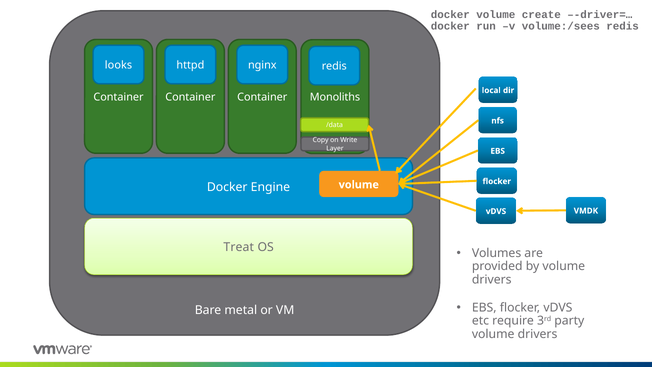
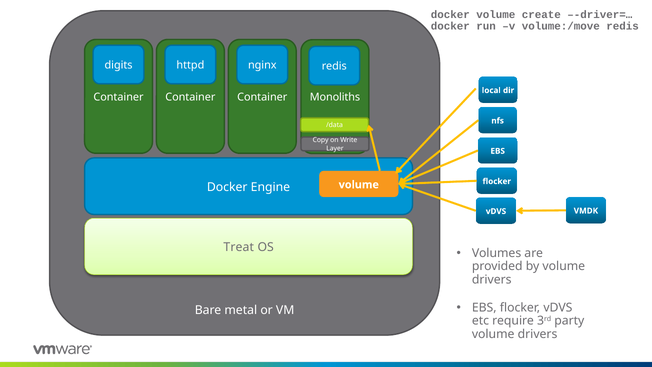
volume:/sees: volume:/sees -> volume:/move
looks: looks -> digits
